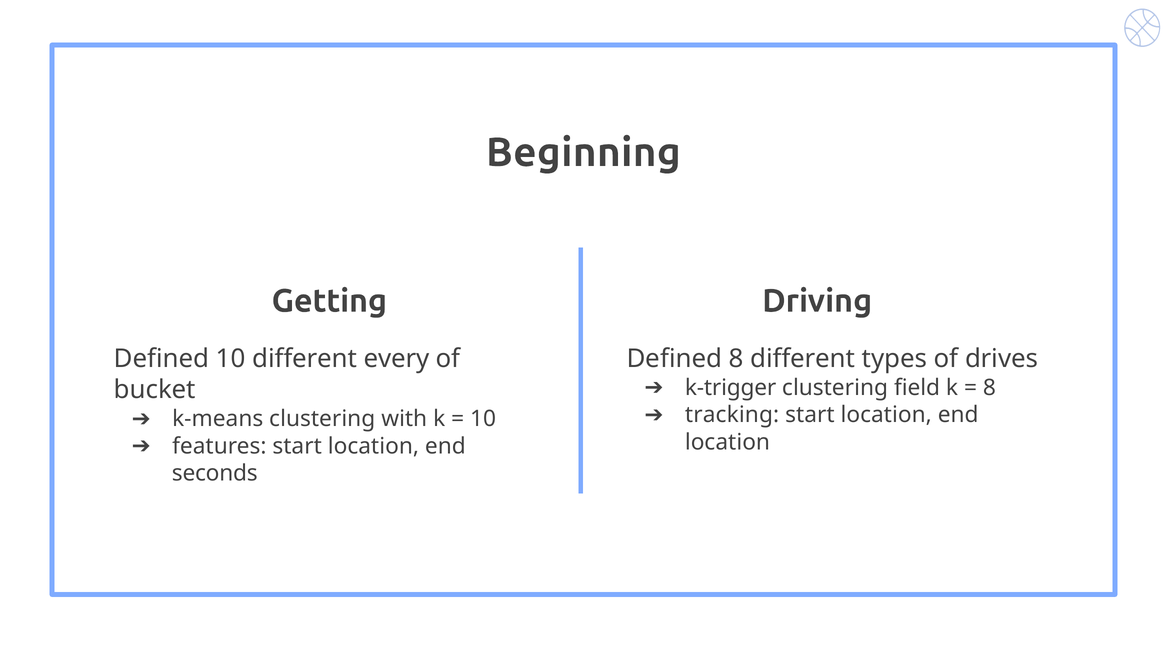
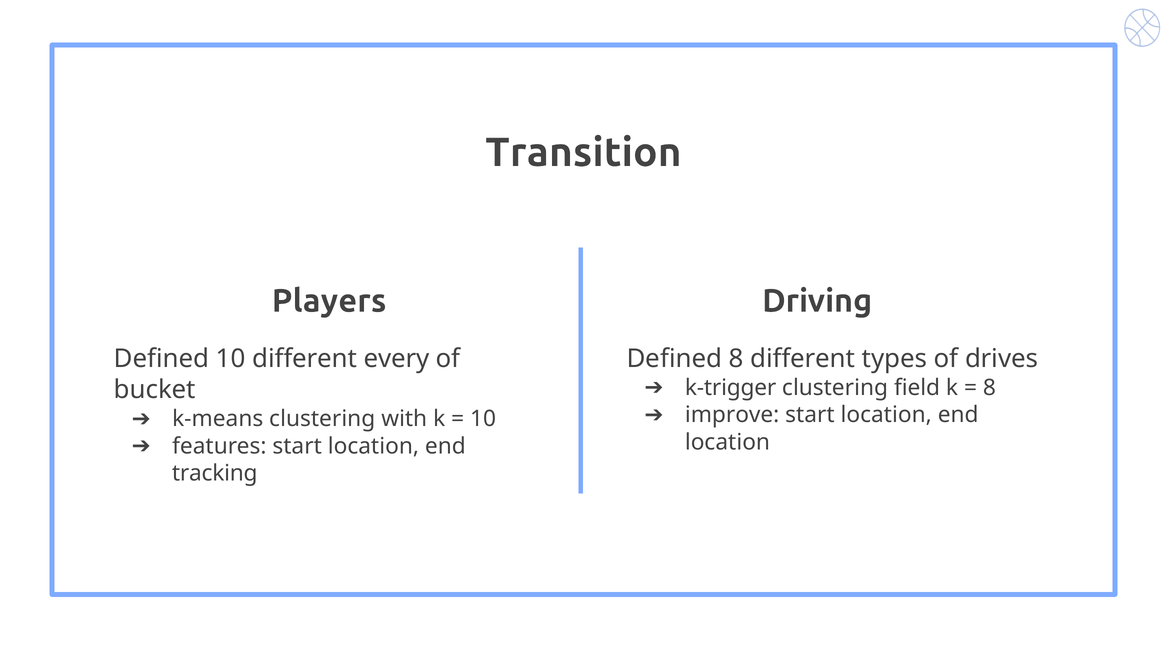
Beginning: Beginning -> Transition
Getting: Getting -> Players
tracking: tracking -> improve
seconds: seconds -> tracking
